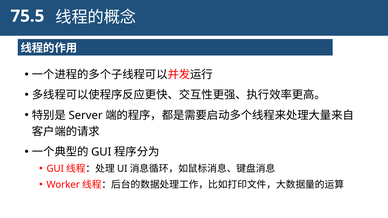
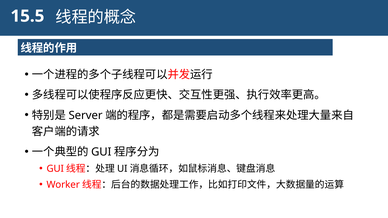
75.5: 75.5 -> 15.5
